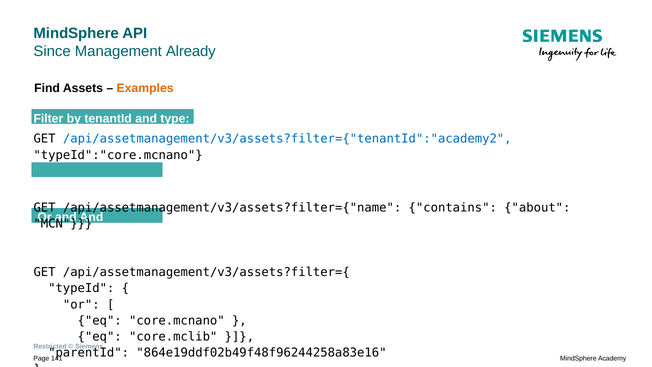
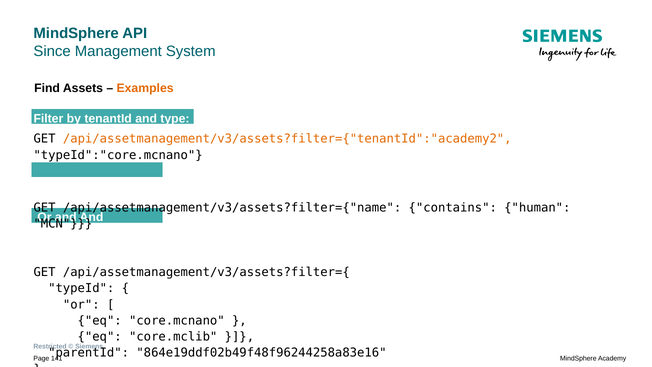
Already: Already -> System
/api/assetmanagement/v3/assets?filter={"tenantId":"academy2 colour: blue -> orange
about: about -> human
